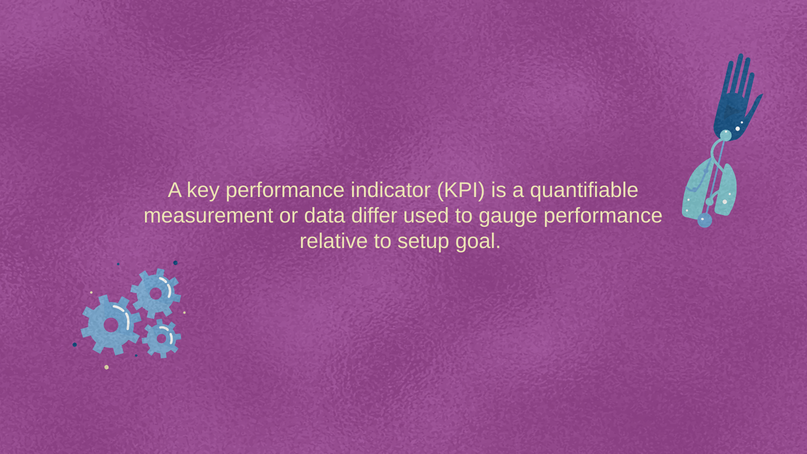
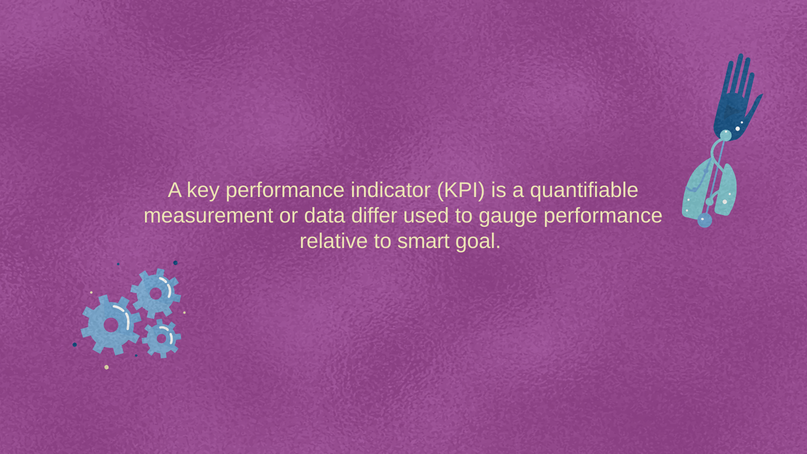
setup: setup -> smart
